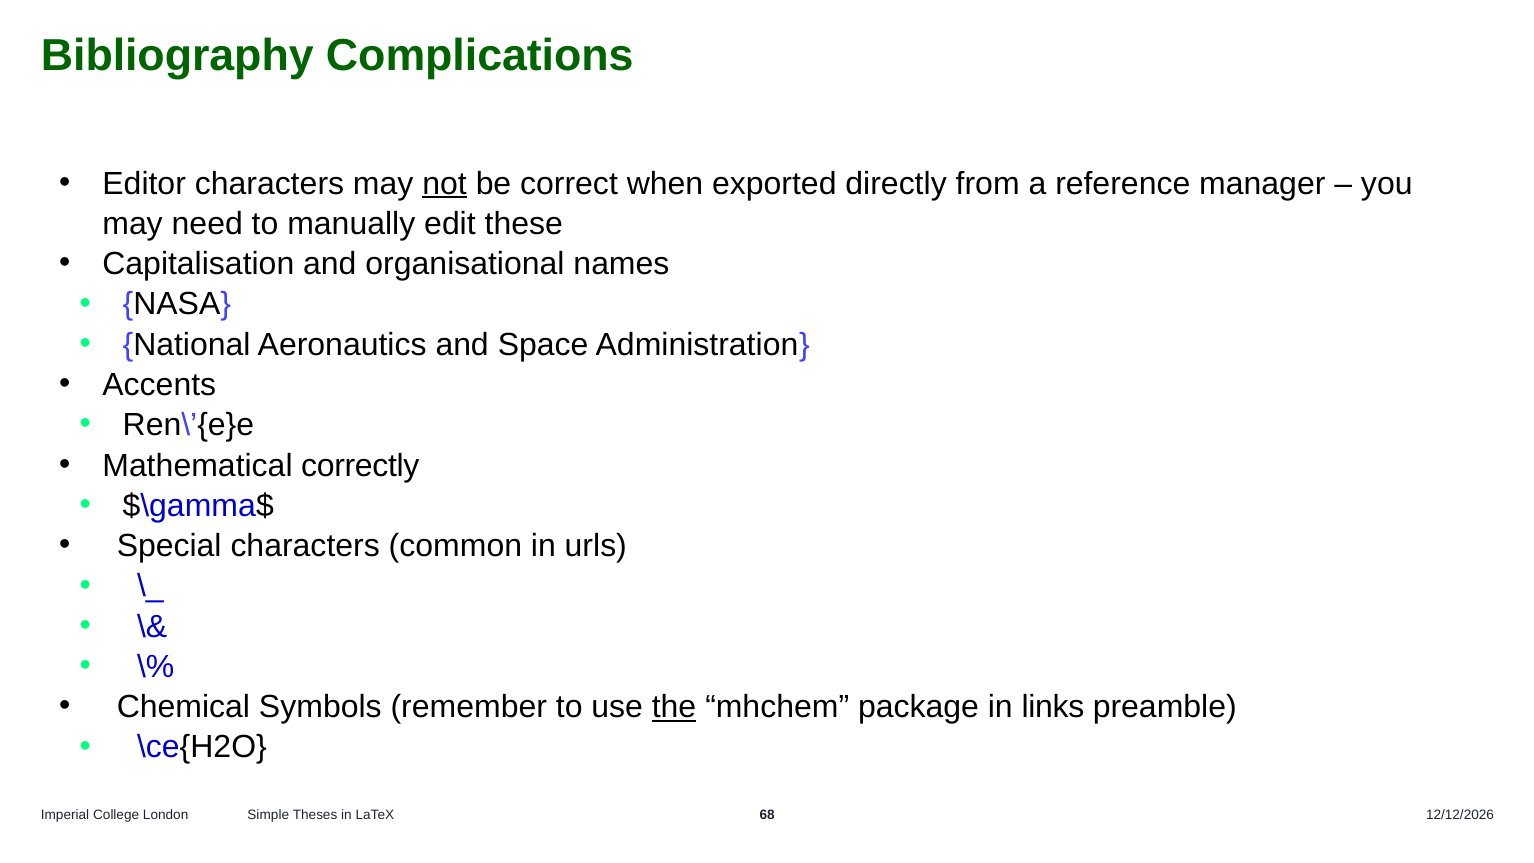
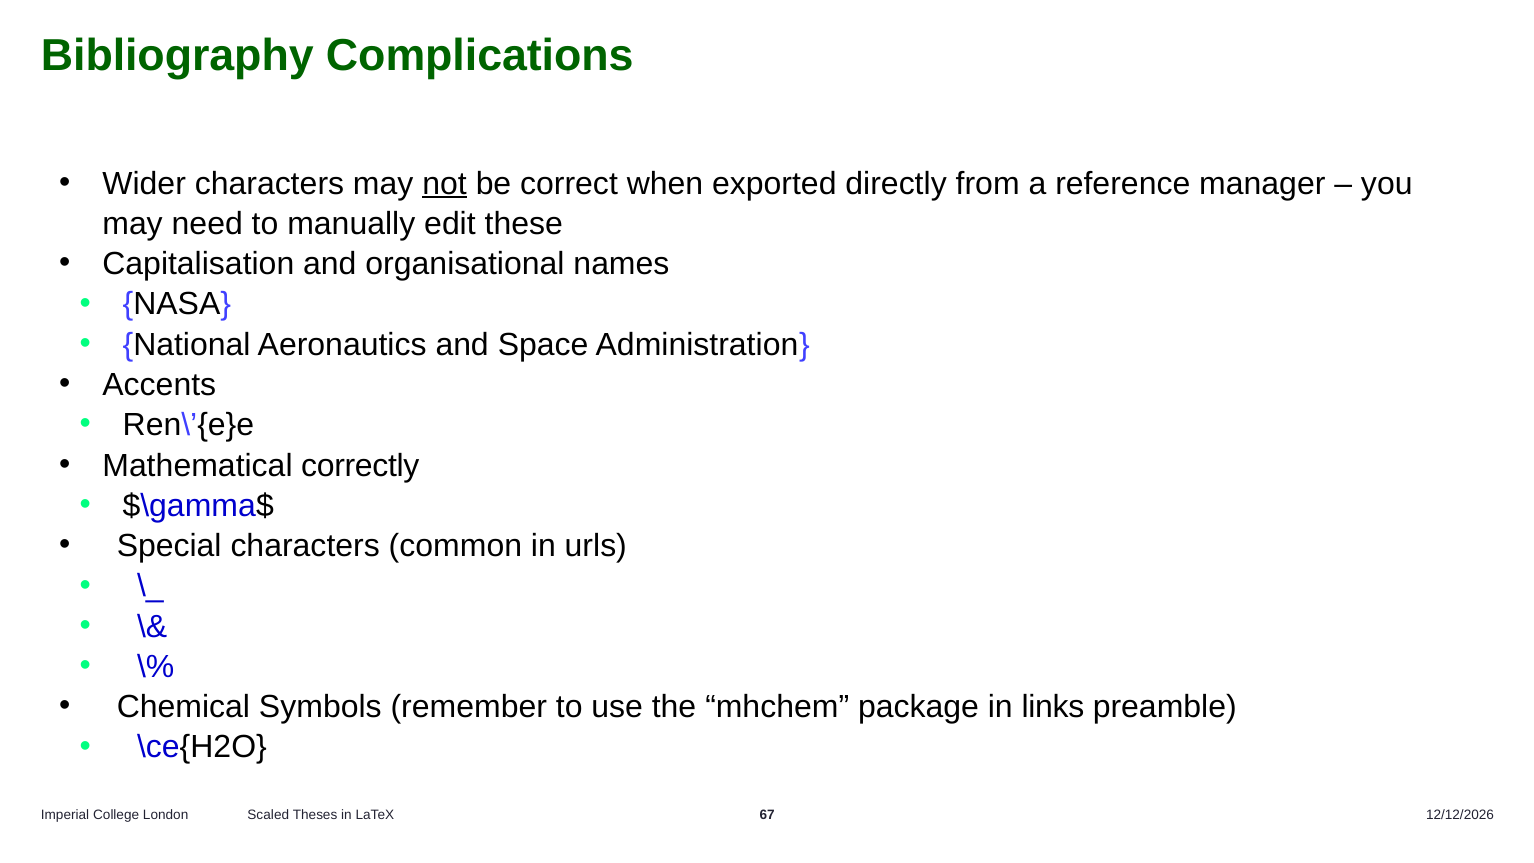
Editor: Editor -> Wider
the underline: present -> none
Simple: Simple -> Scaled
68: 68 -> 67
